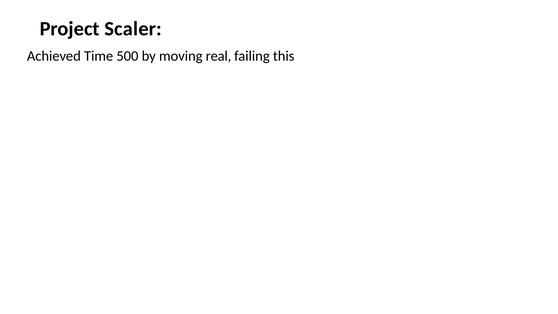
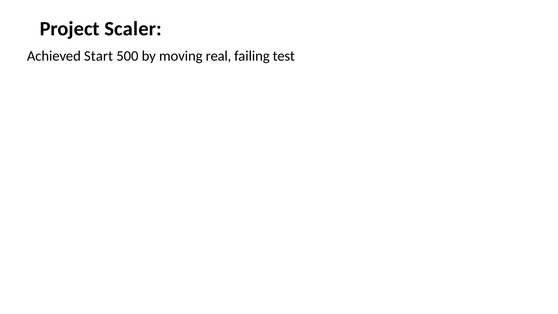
Time: Time -> Start
this: this -> test
